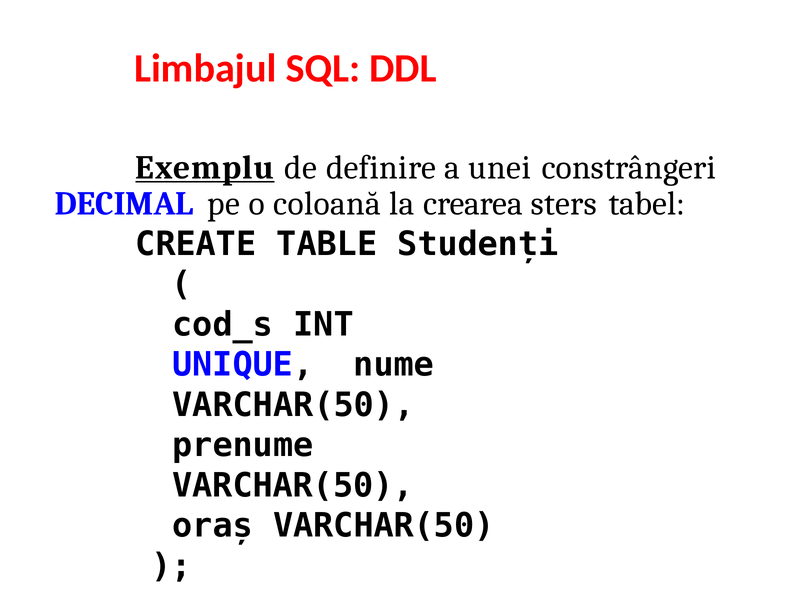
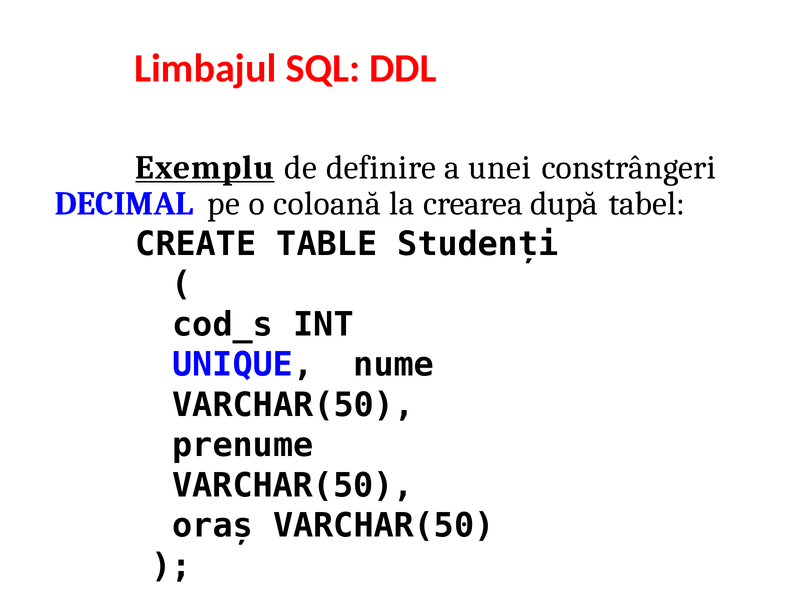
sters: sters -> după
